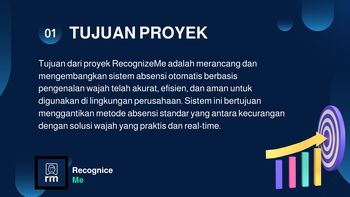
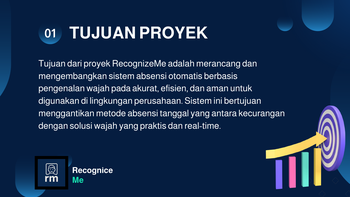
telah: telah -> pada
standar: standar -> tanggal
